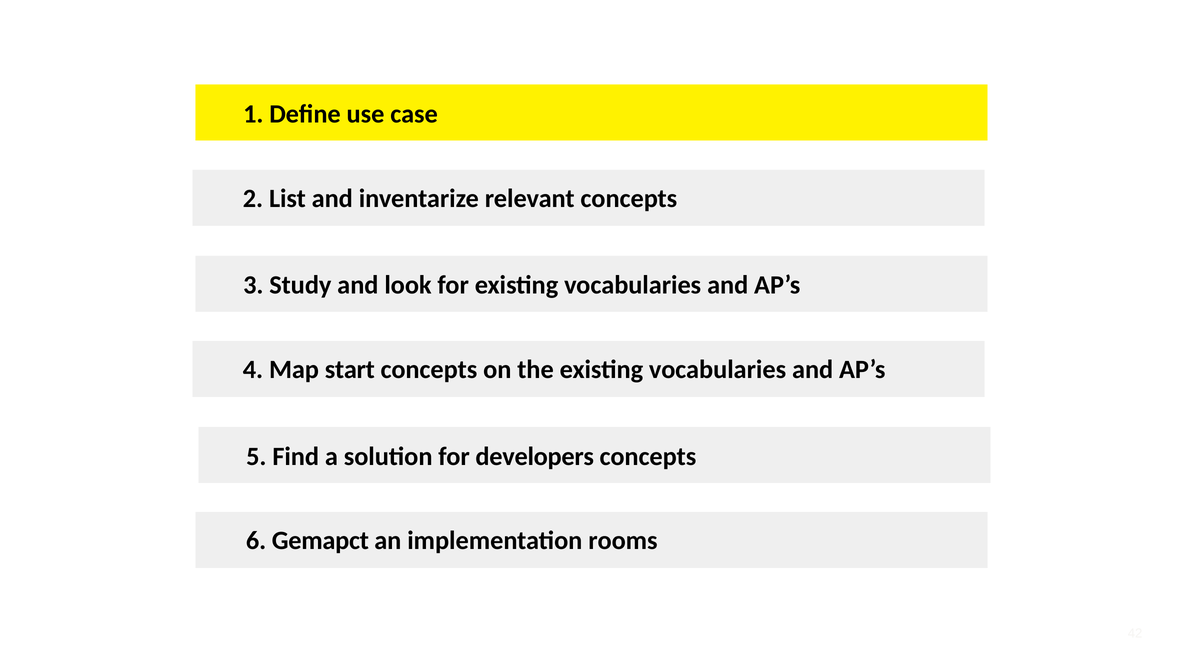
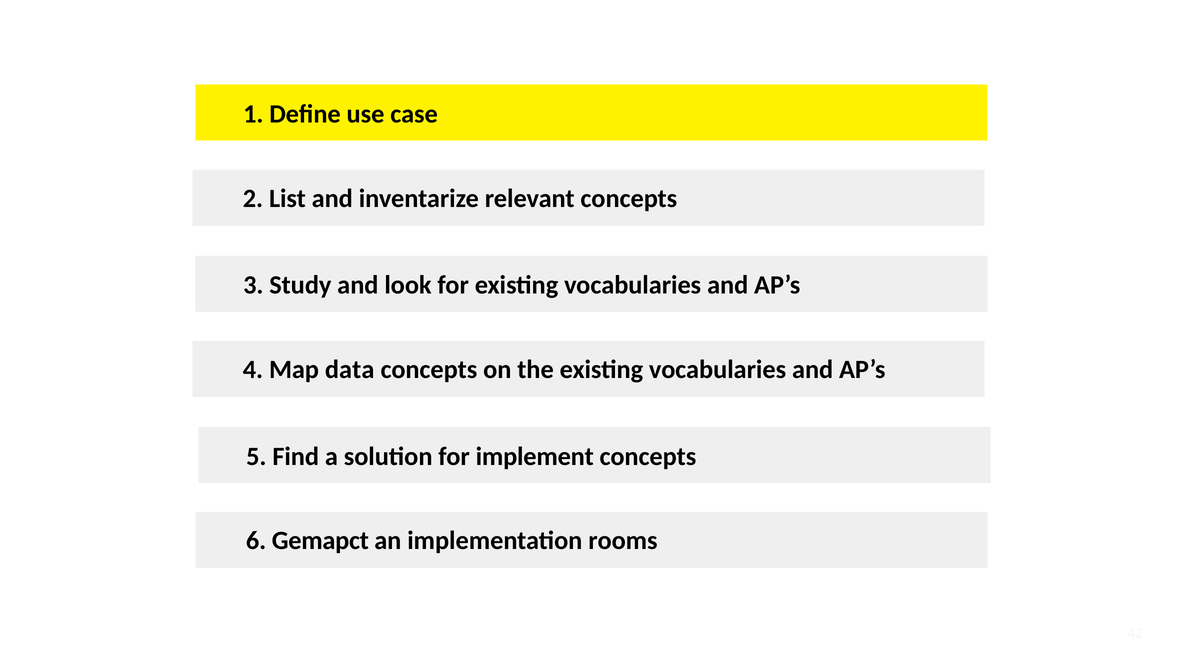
start: start -> data
developers: developers -> implement
